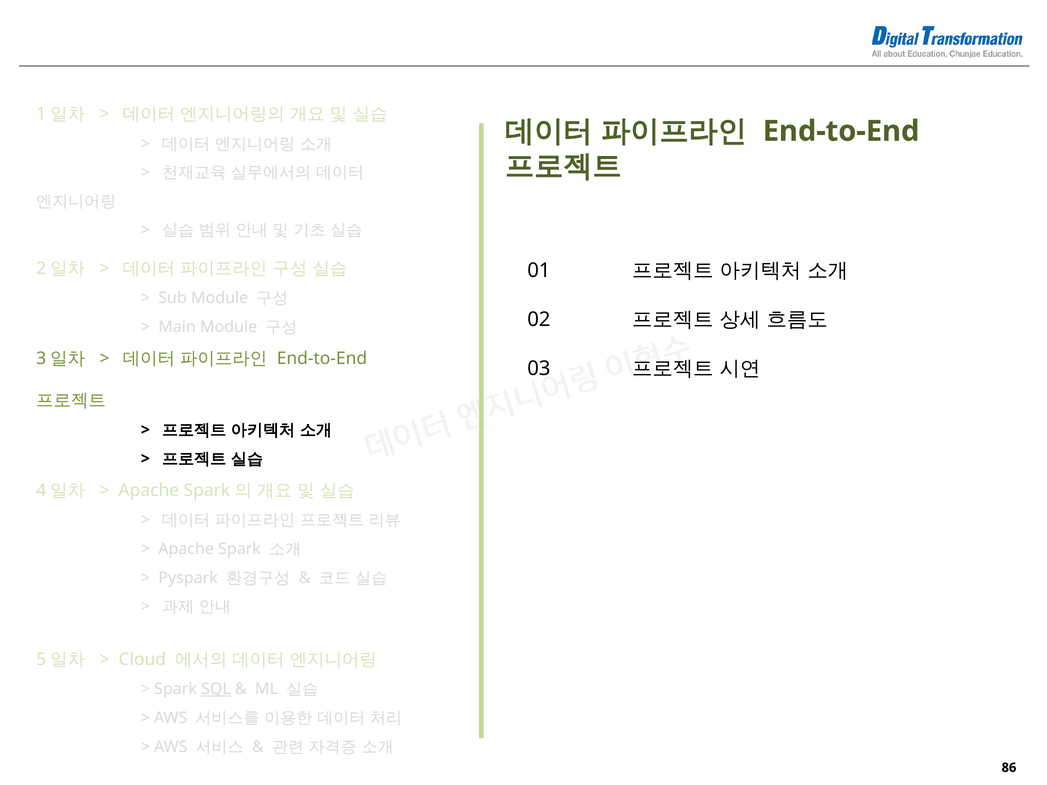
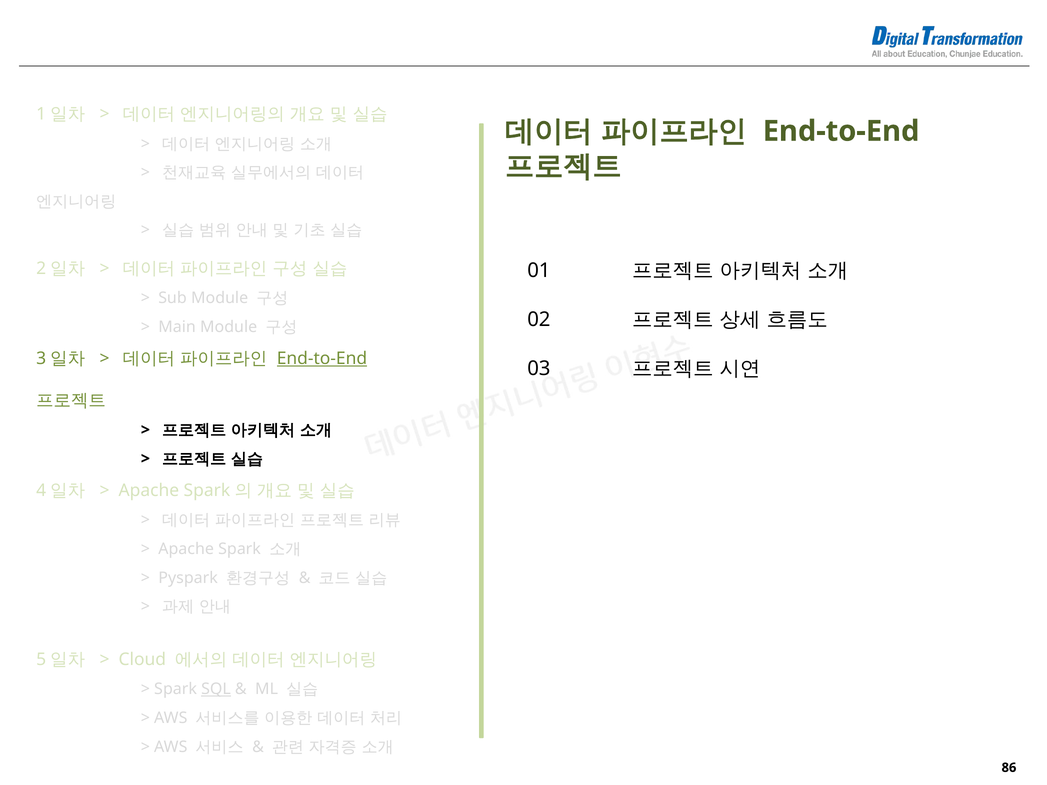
End-to-End at (322, 359) underline: none -> present
